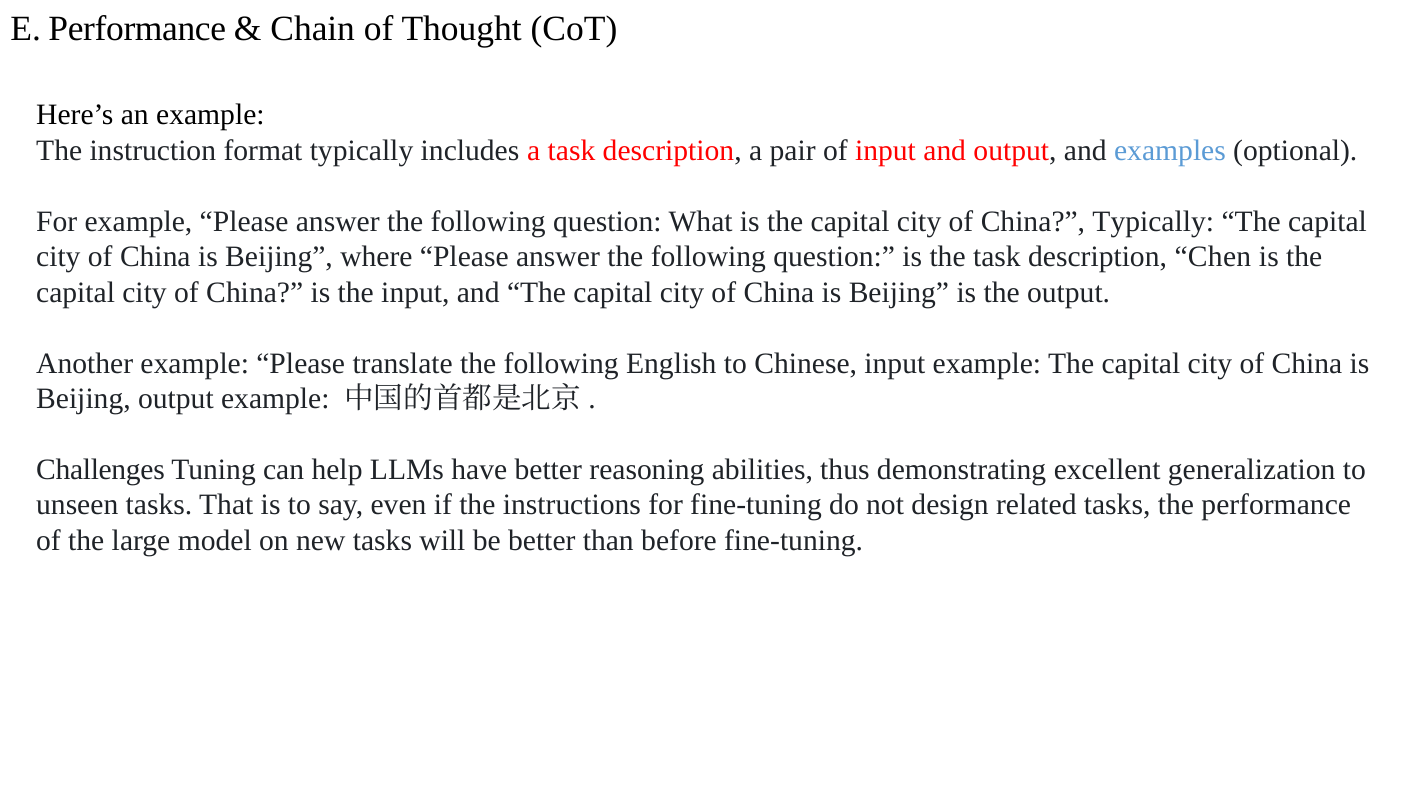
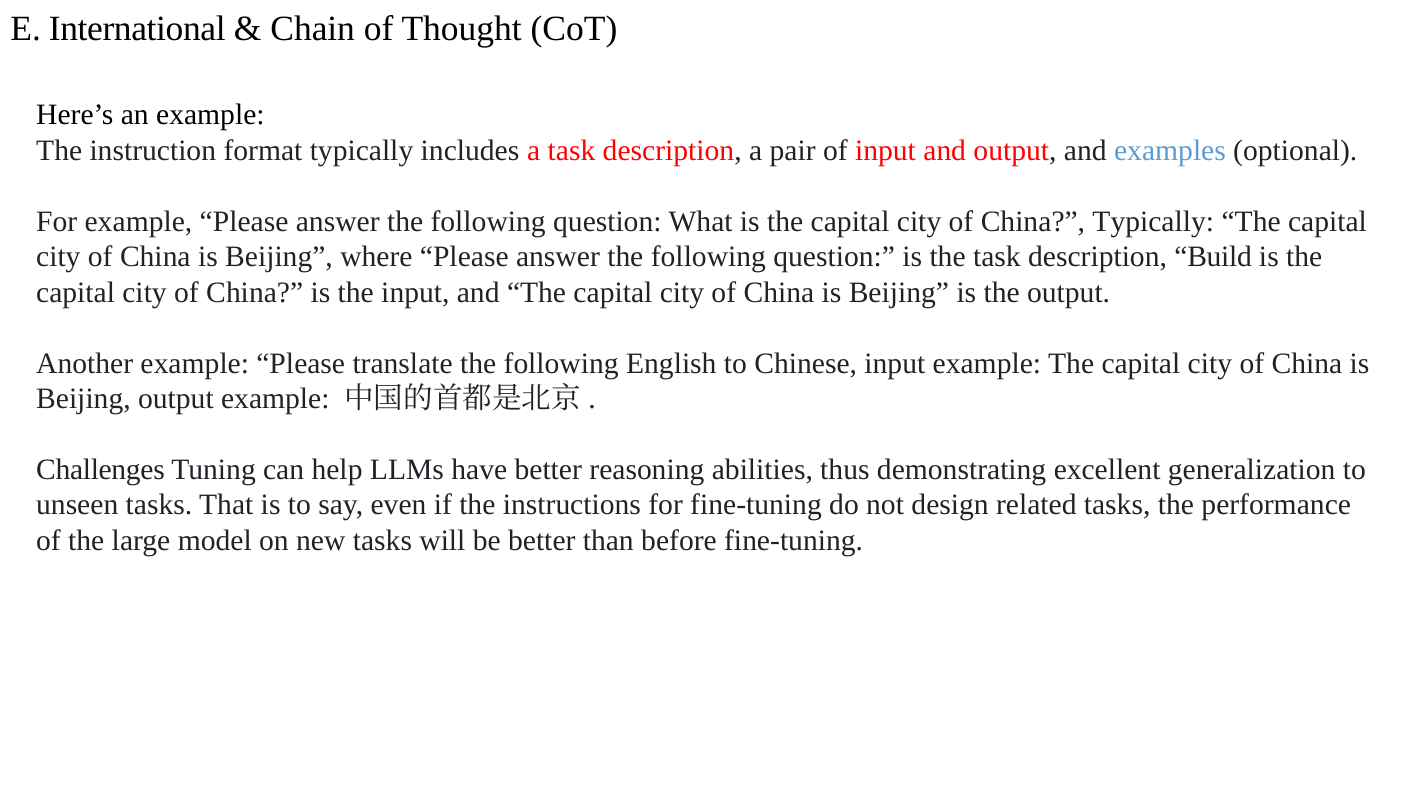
E Performance: Performance -> International
Chen: Chen -> Build
